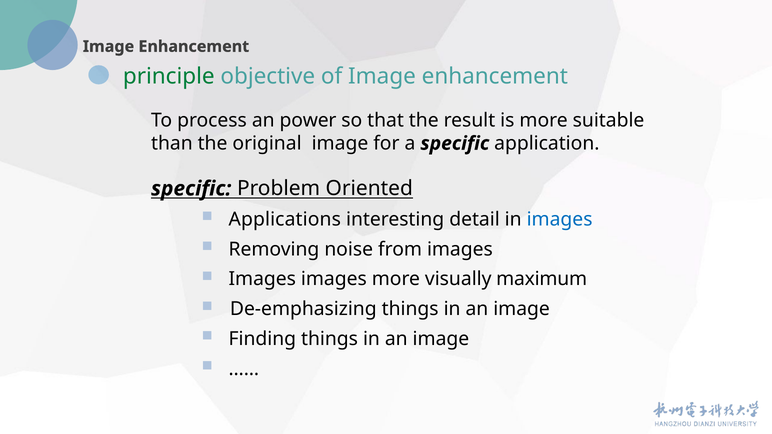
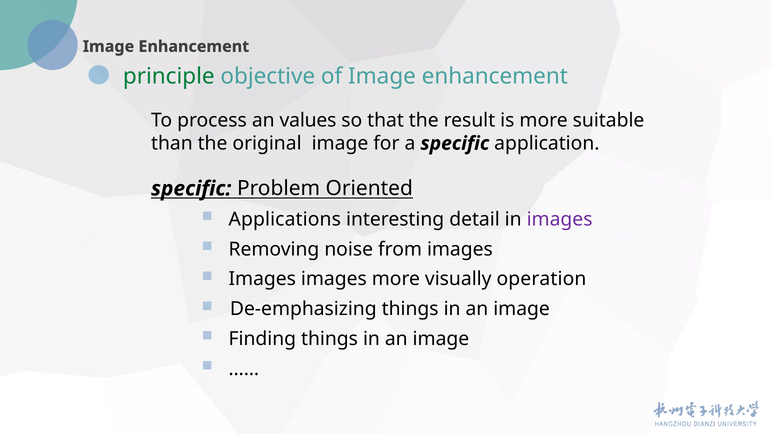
power: power -> values
images at (560, 219) colour: blue -> purple
maximum: maximum -> operation
